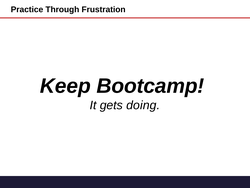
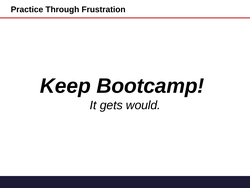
doing: doing -> would
